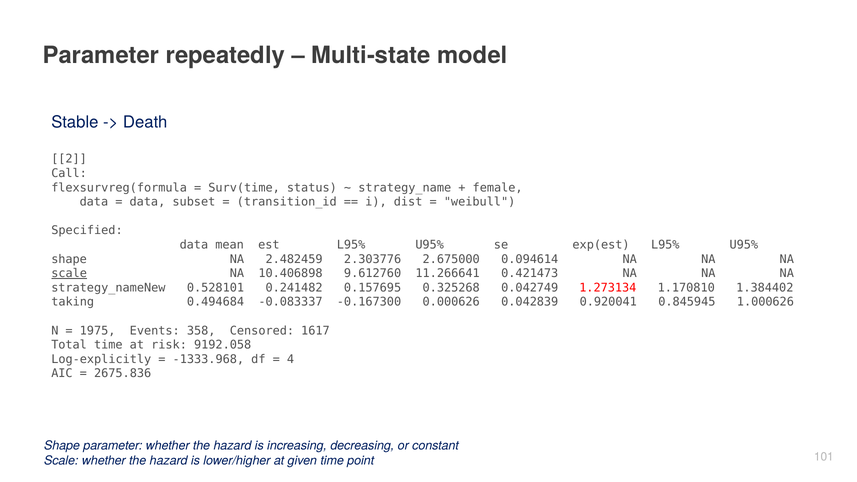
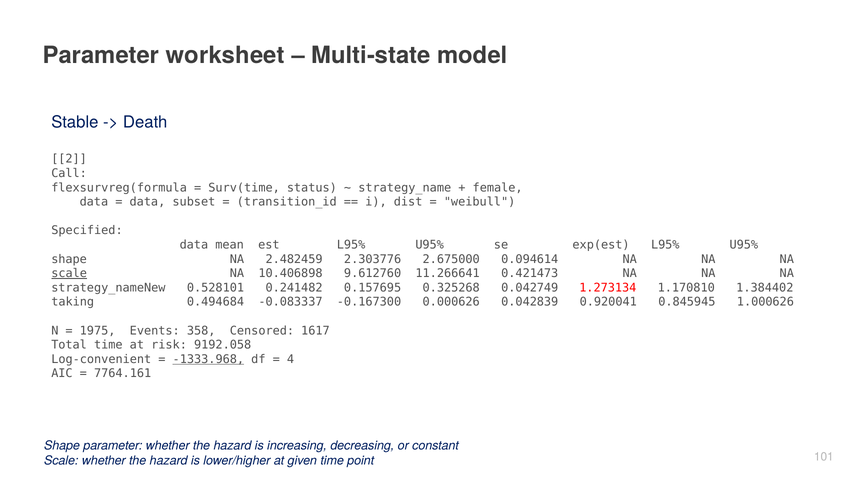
repeatedly: repeatedly -> worksheet
Log-explicitly: Log-explicitly -> Log-convenient
-1333.968 underline: none -> present
2675.836: 2675.836 -> 7764.161
